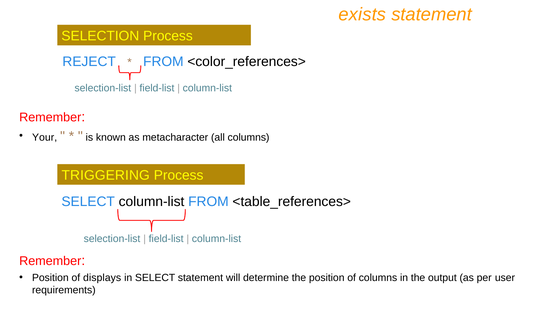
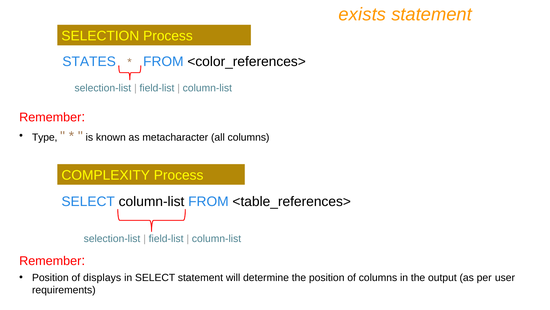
REJECT: REJECT -> STATES
Your: Your -> Type
TRIGGERING: TRIGGERING -> COMPLEXITY
